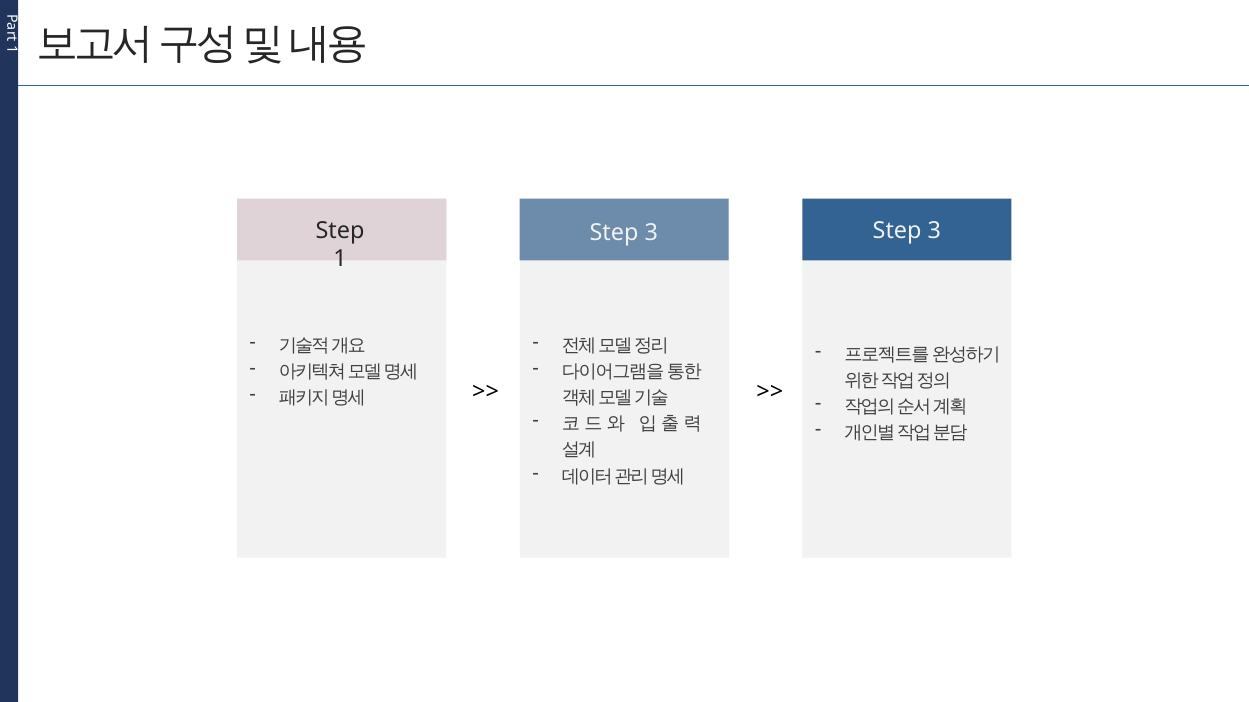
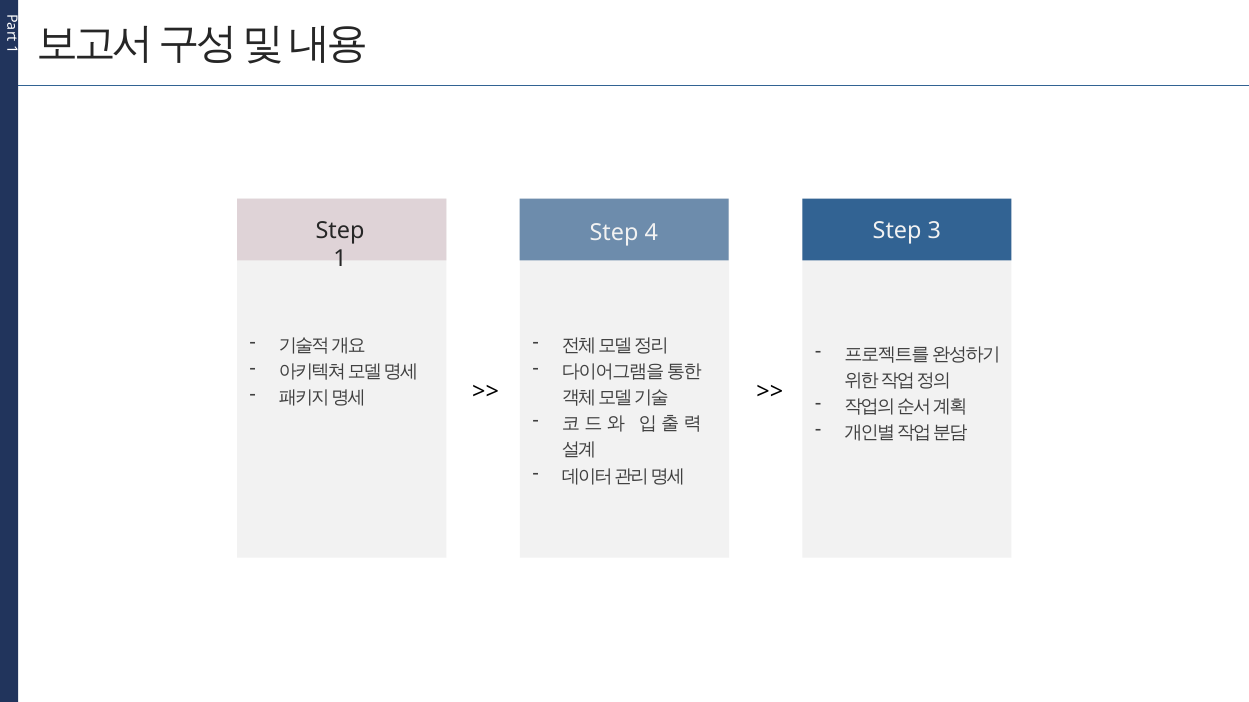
3 at (651, 233): 3 -> 4
